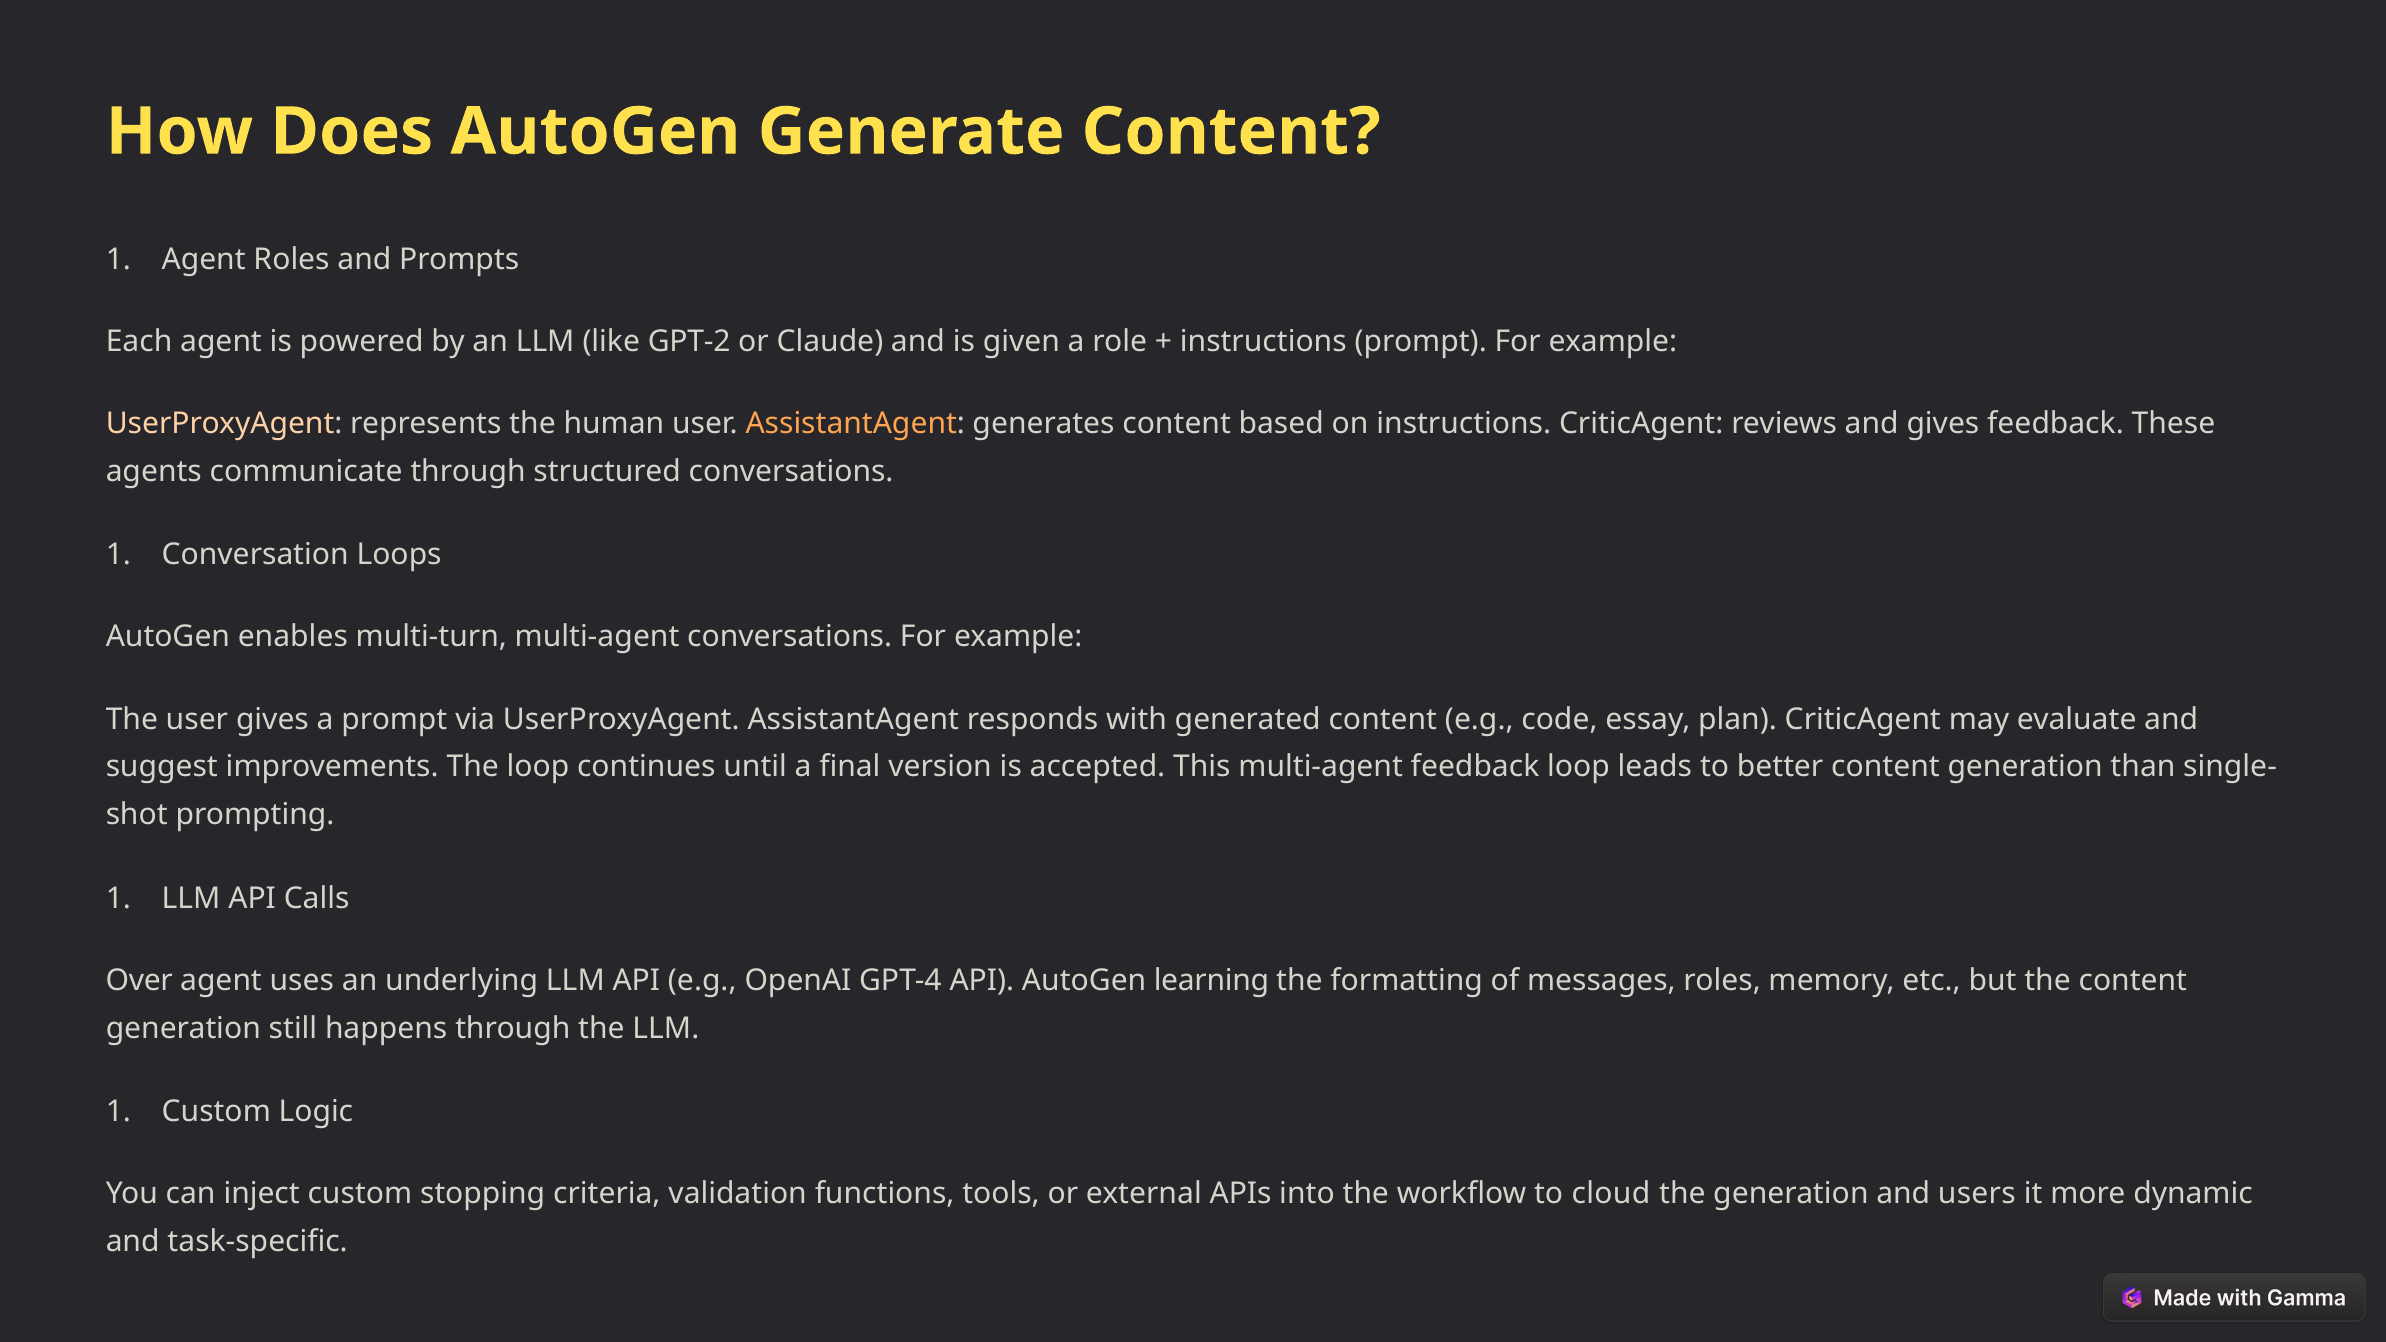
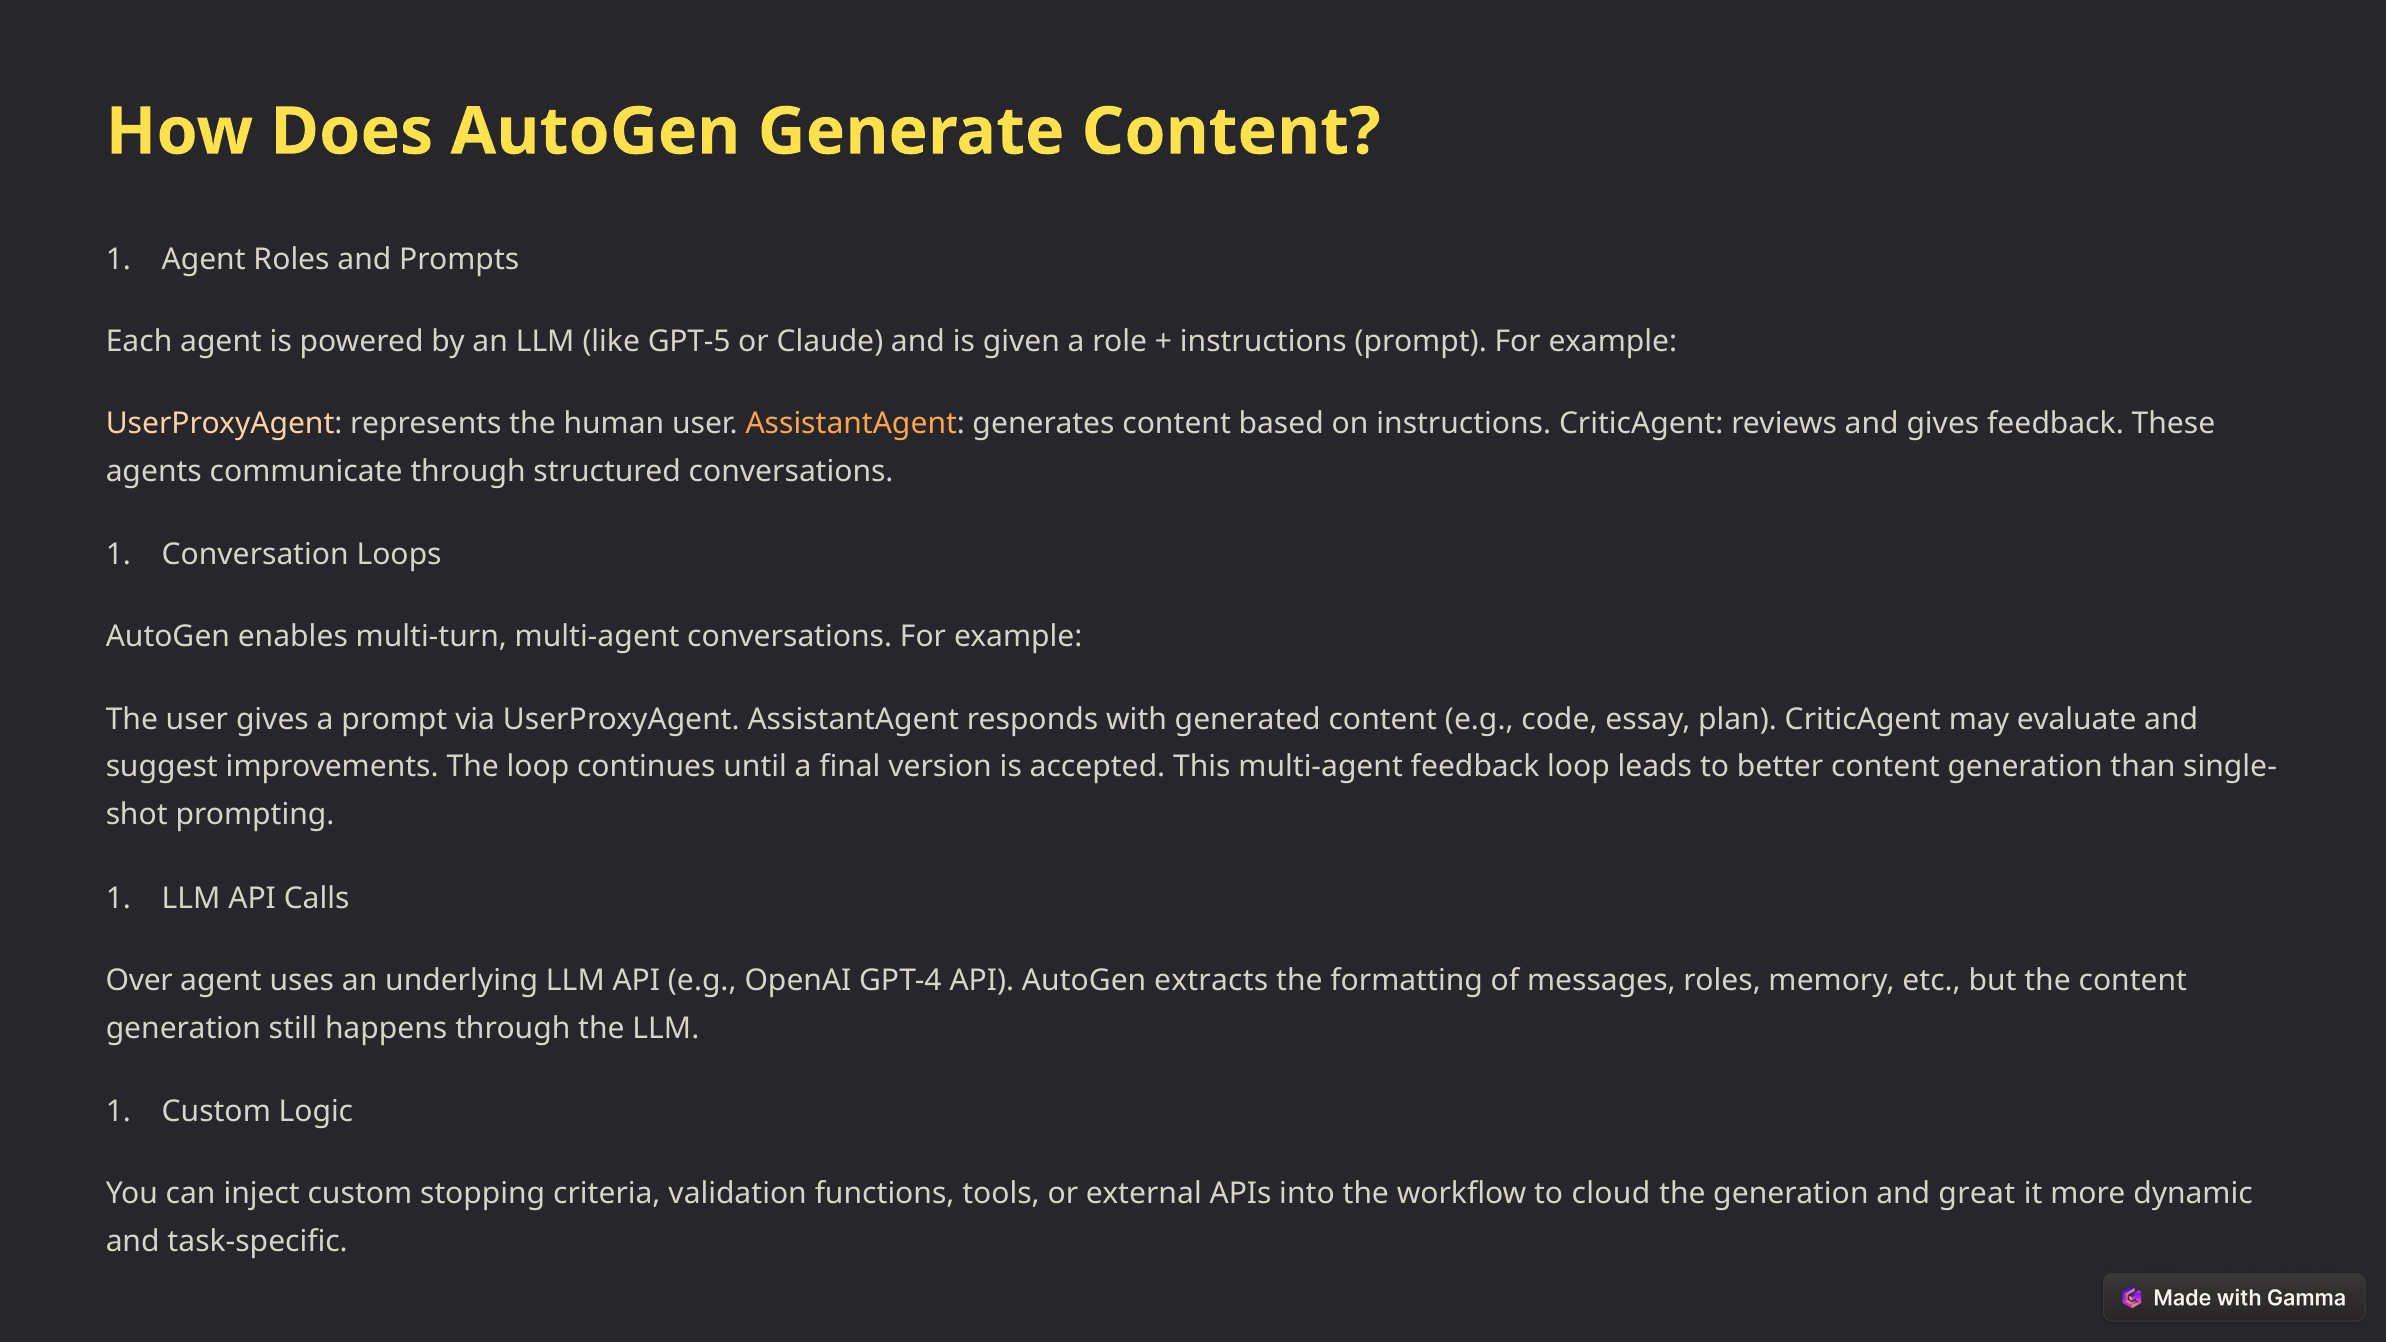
GPT-2: GPT-2 -> GPT-5
learning: learning -> extracts
users: users -> great
